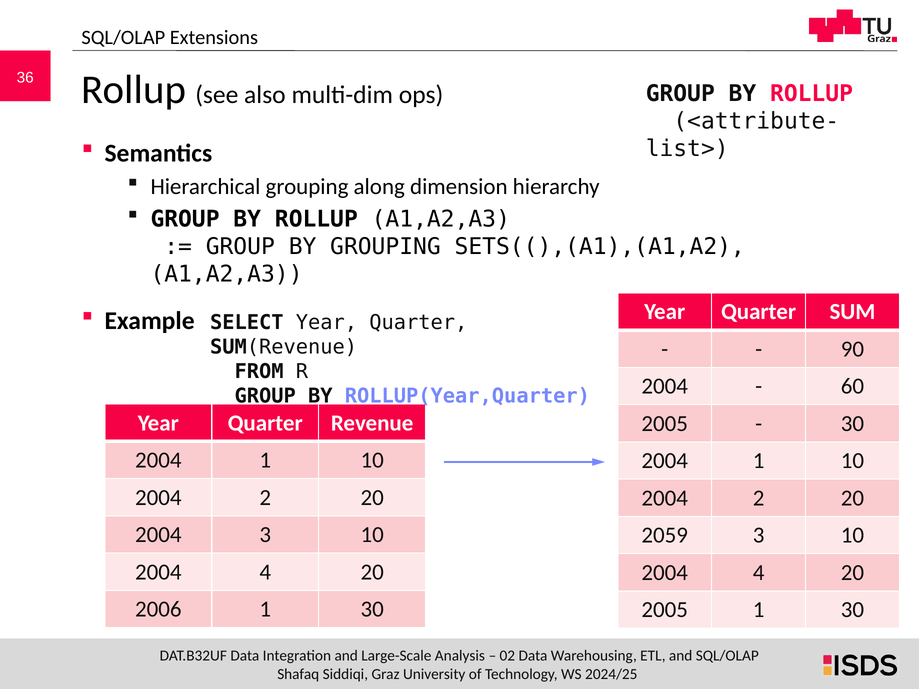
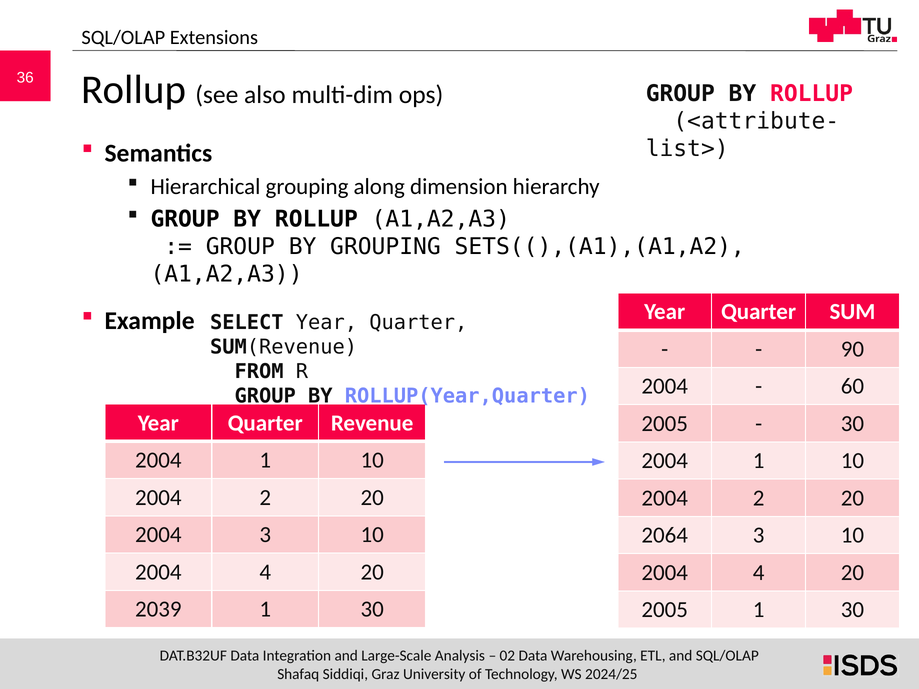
2059: 2059 -> 2064
2006: 2006 -> 2039
